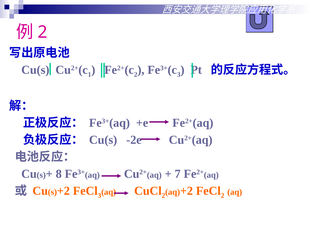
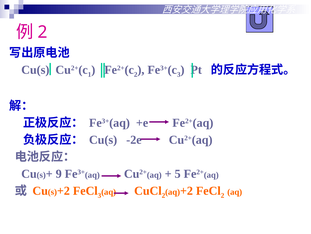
8: 8 -> 9
7: 7 -> 5
